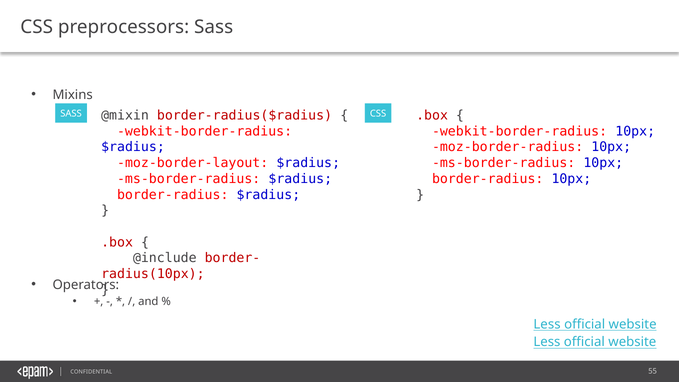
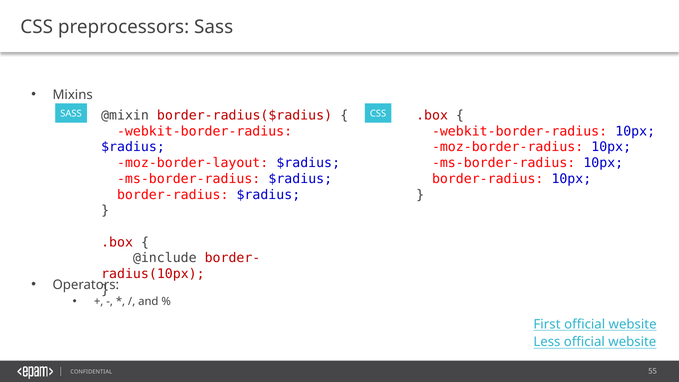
Less at (547, 324): Less -> First
